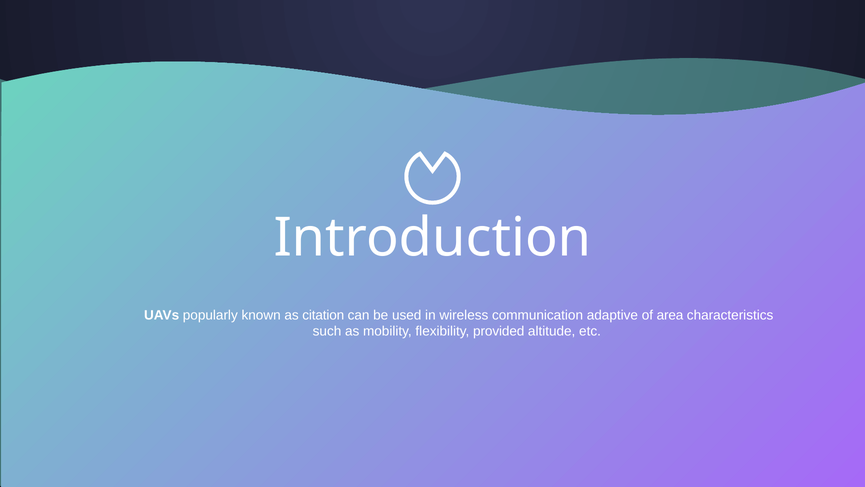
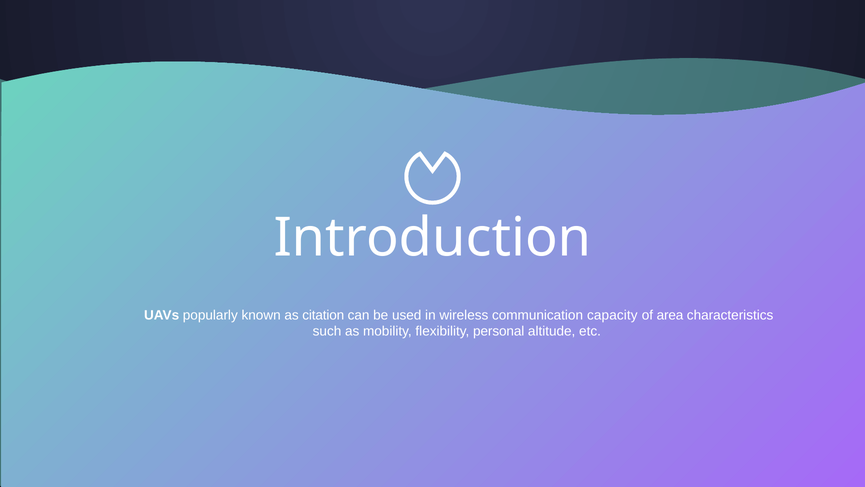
adaptive: adaptive -> capacity
provided: provided -> personal
